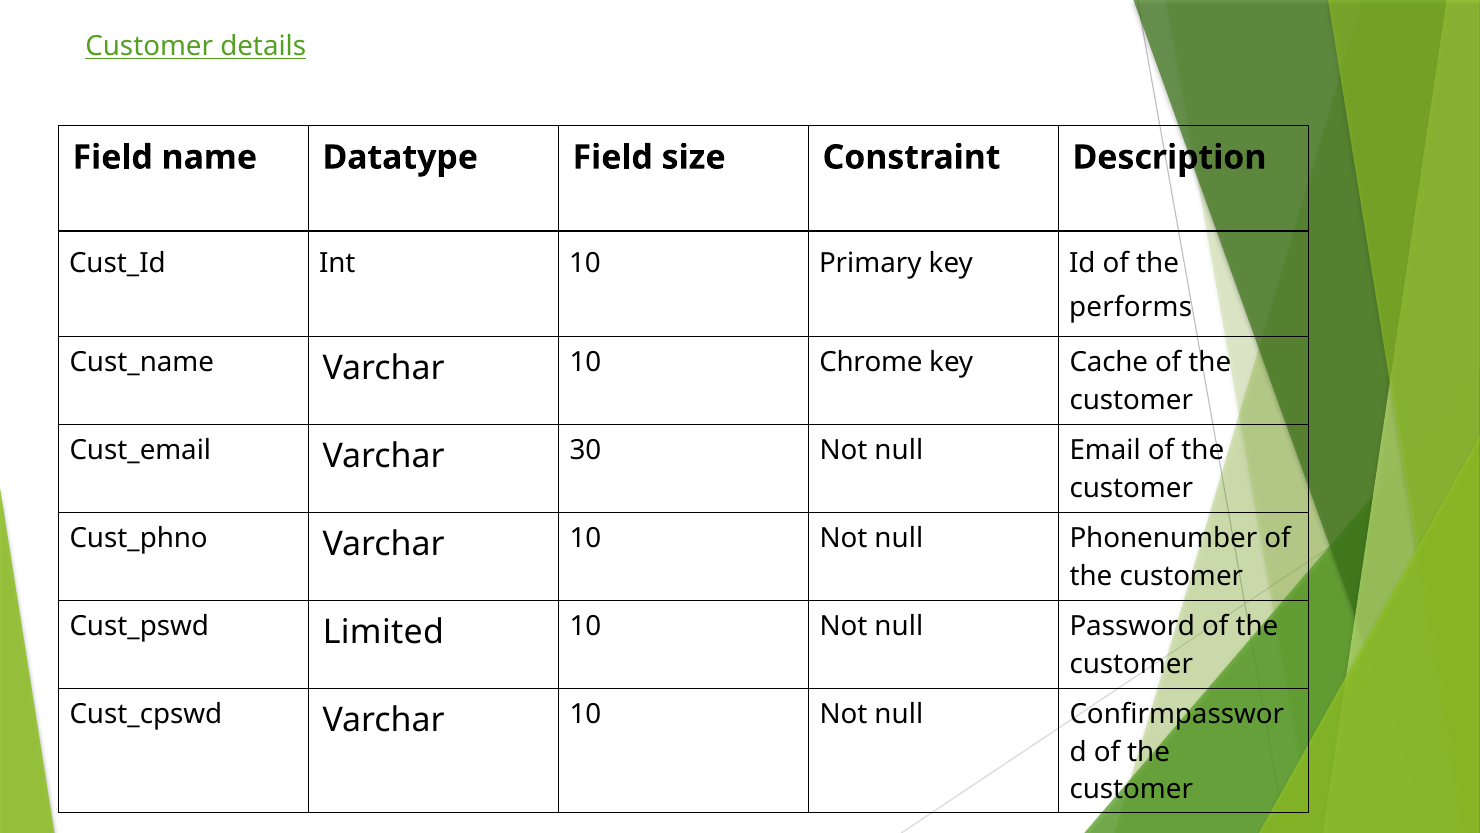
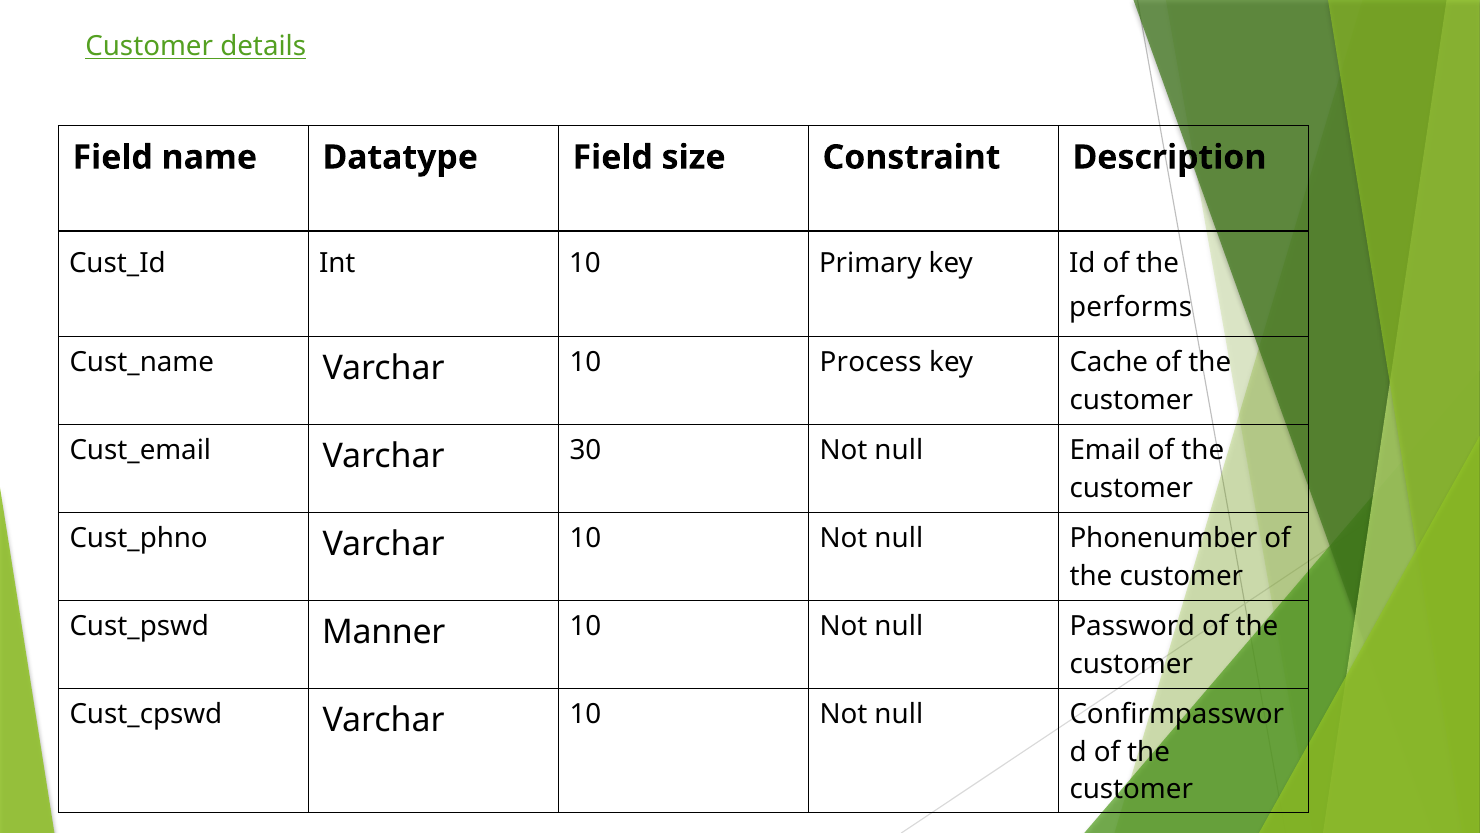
Chrome: Chrome -> Process
Limited: Limited -> Manner
